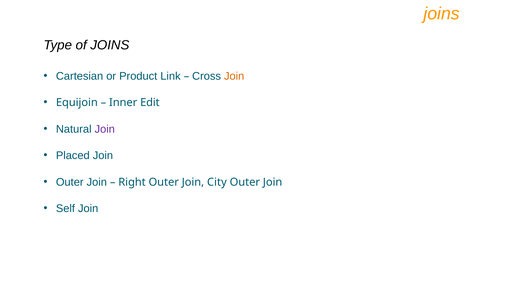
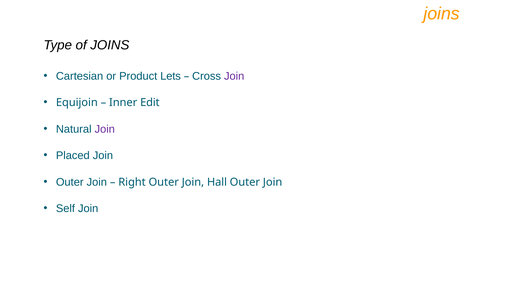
Link: Link -> Lets
Join at (234, 76) colour: orange -> purple
City: City -> Hall
